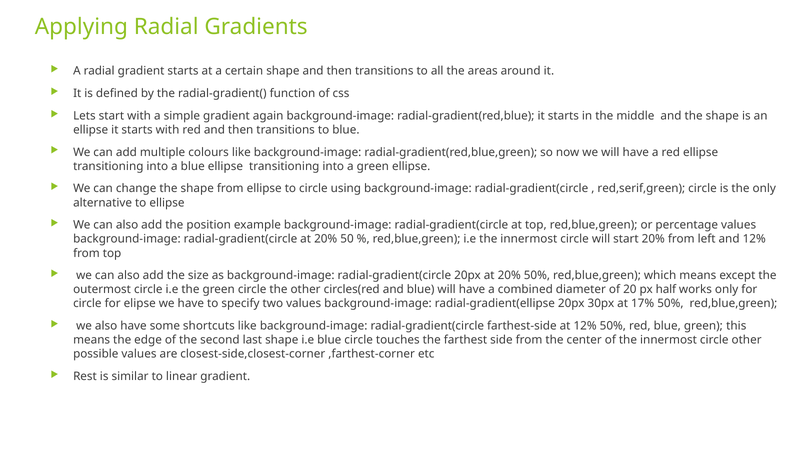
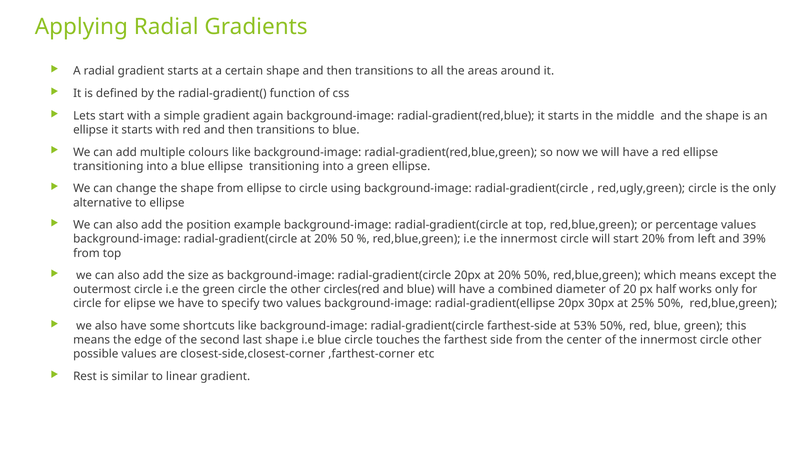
red,serif,green: red,serif,green -> red,ugly,green
and 12%: 12% -> 39%
17%: 17% -> 25%
at 12%: 12% -> 53%
